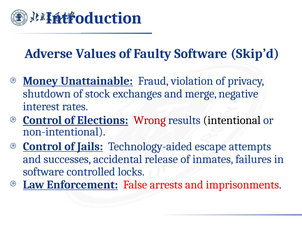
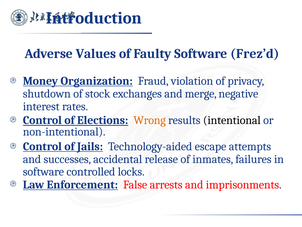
Skip’d: Skip’d -> Frez’d
Unattainable: Unattainable -> Organization
Wrong colour: red -> orange
